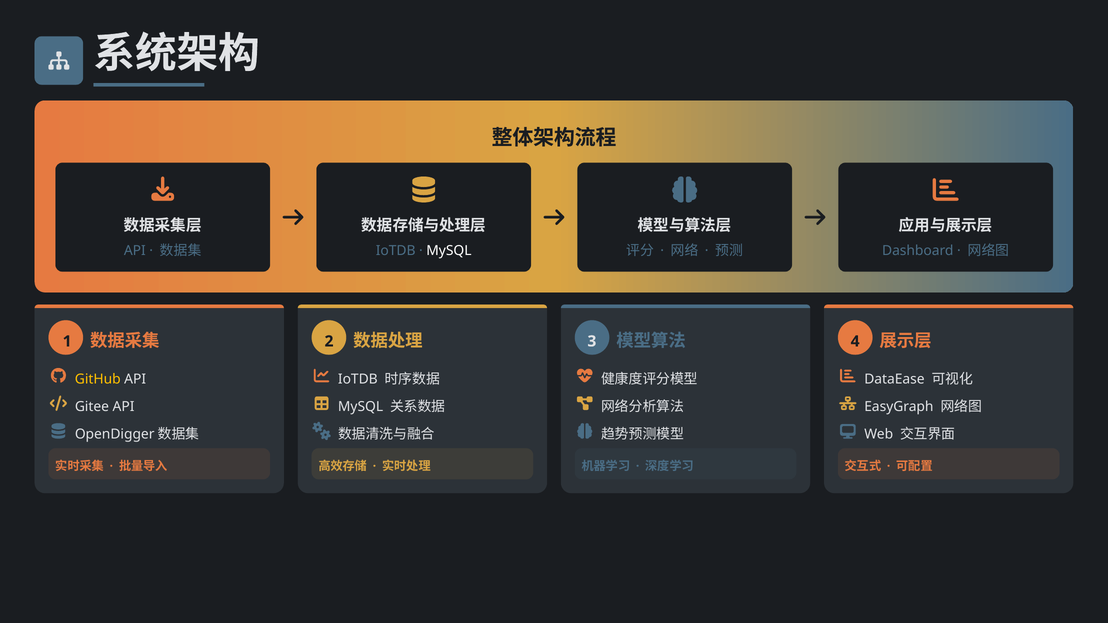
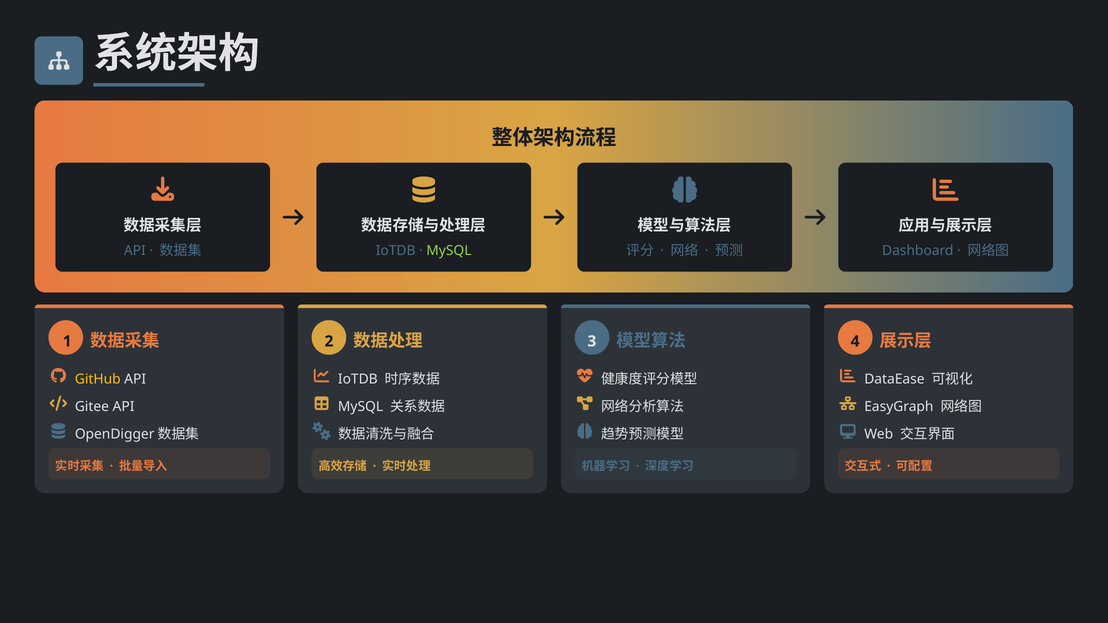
MySQL at (449, 251) colour: white -> light green
